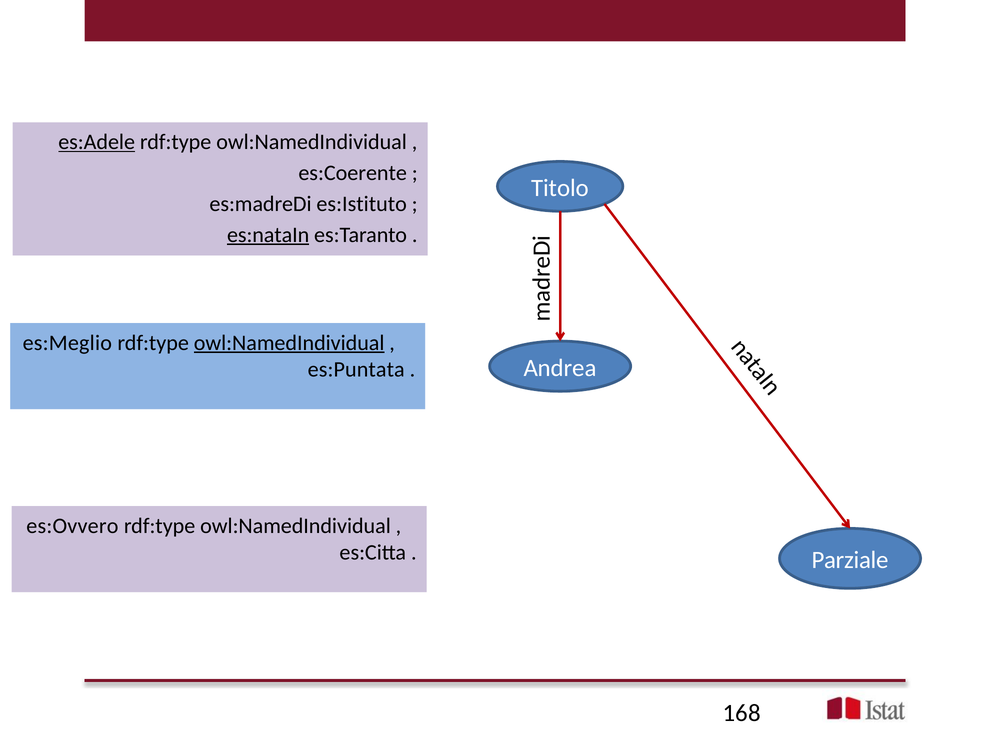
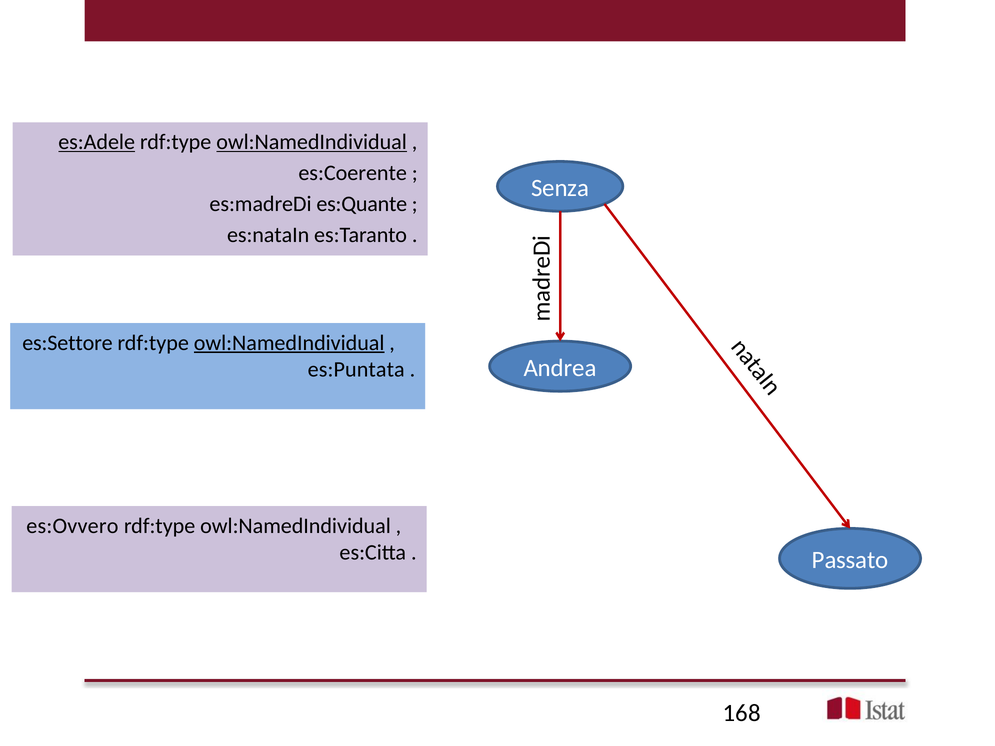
owl:NamedIndividual at (312, 142) underline: none -> present
Titolo: Titolo -> Senza
es:Istituto: es:Istituto -> es:Quante
es:nataIn underline: present -> none
es:Meglio: es:Meglio -> es:Settore
Parziale: Parziale -> Passato
